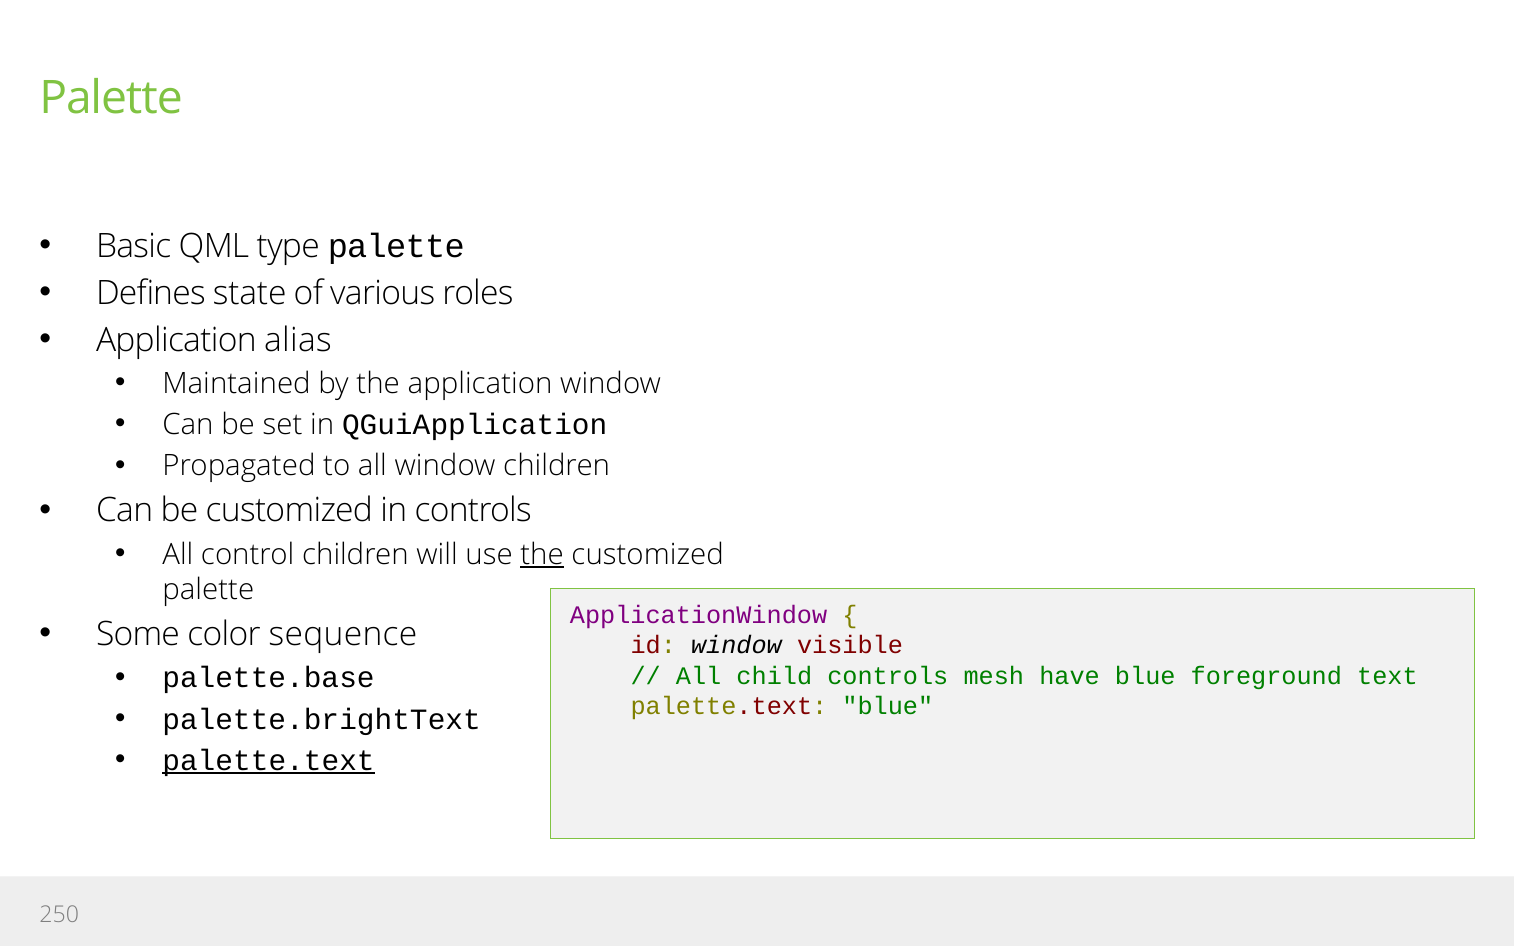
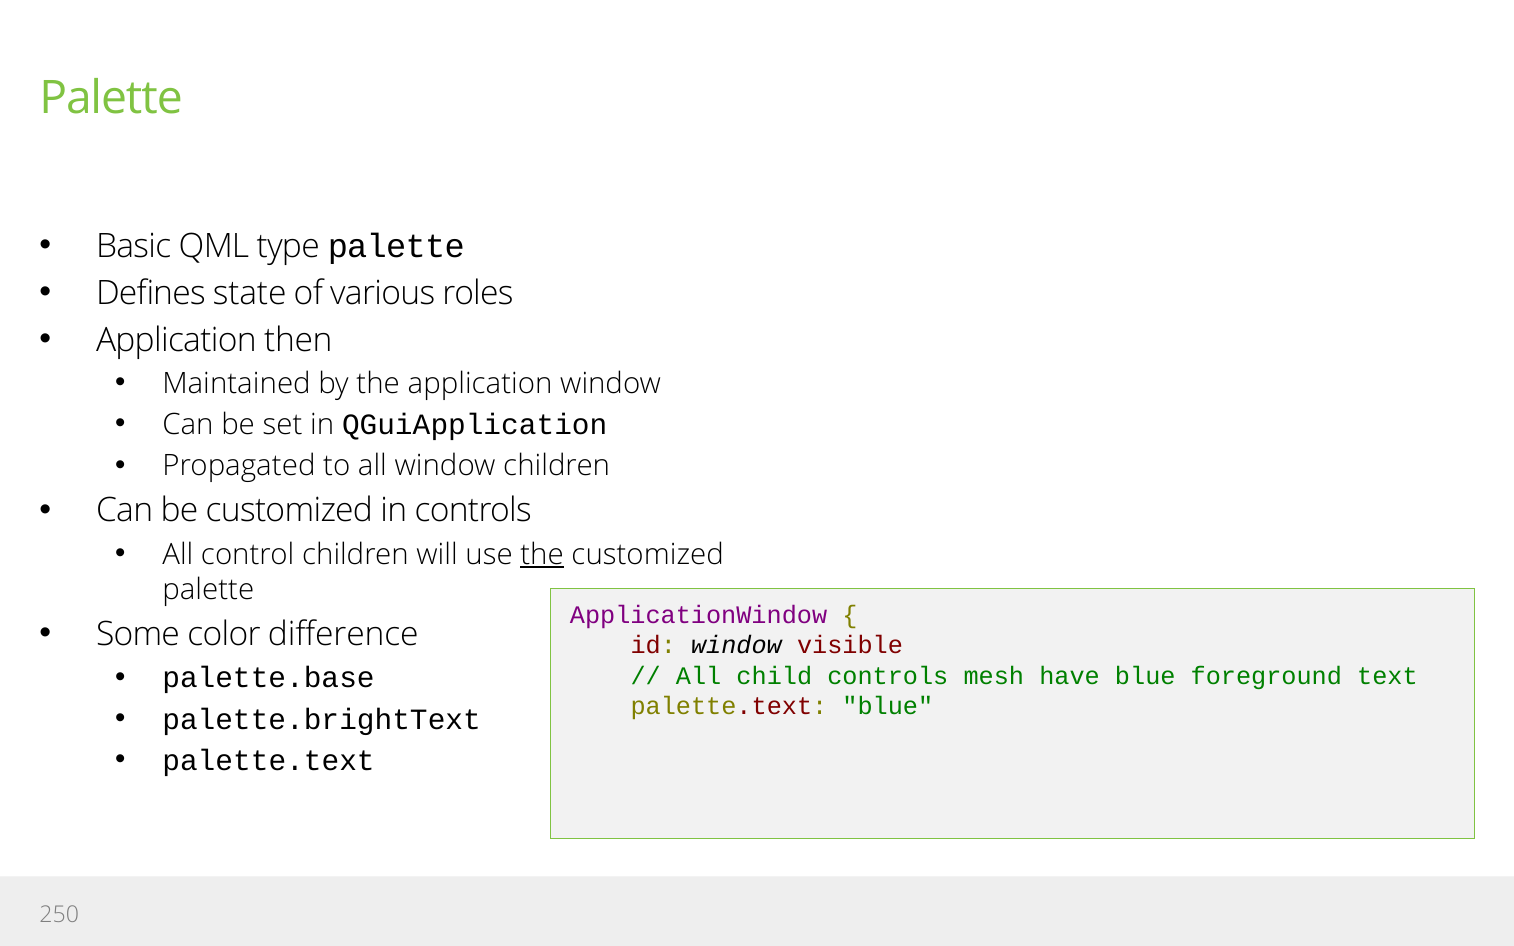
alias: alias -> then
sequence: sequence -> difference
palette.text at (268, 761) underline: present -> none
